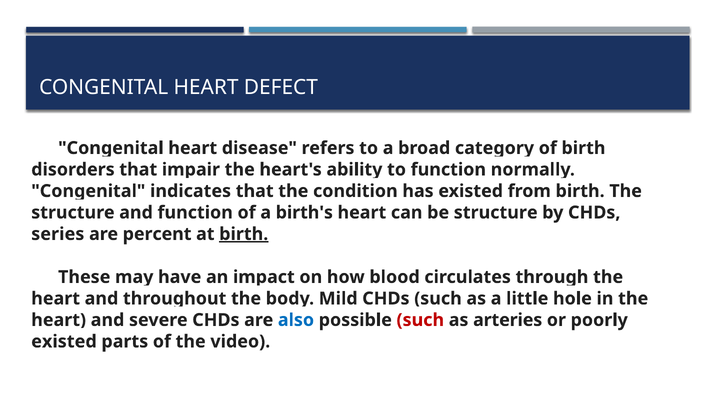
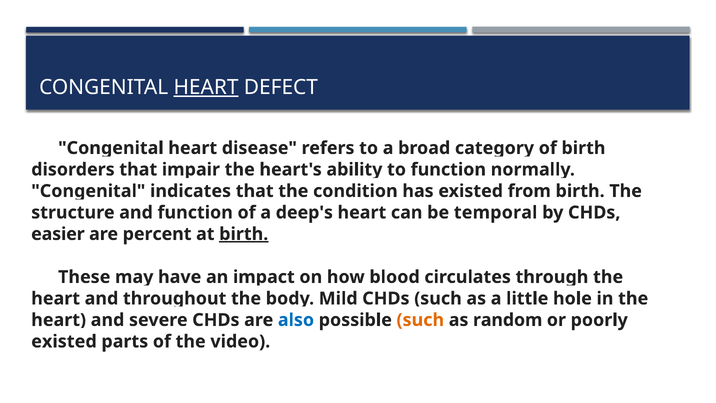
HEART at (206, 87) underline: none -> present
birth's: birth's -> deep's
be structure: structure -> temporal
series: series -> easier
such at (420, 320) colour: red -> orange
arteries: arteries -> random
